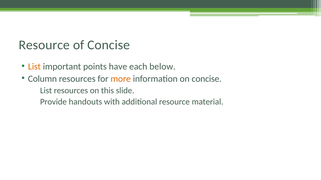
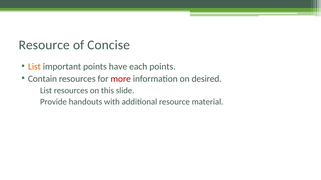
each below: below -> points
Column: Column -> Contain
more colour: orange -> red
on concise: concise -> desired
